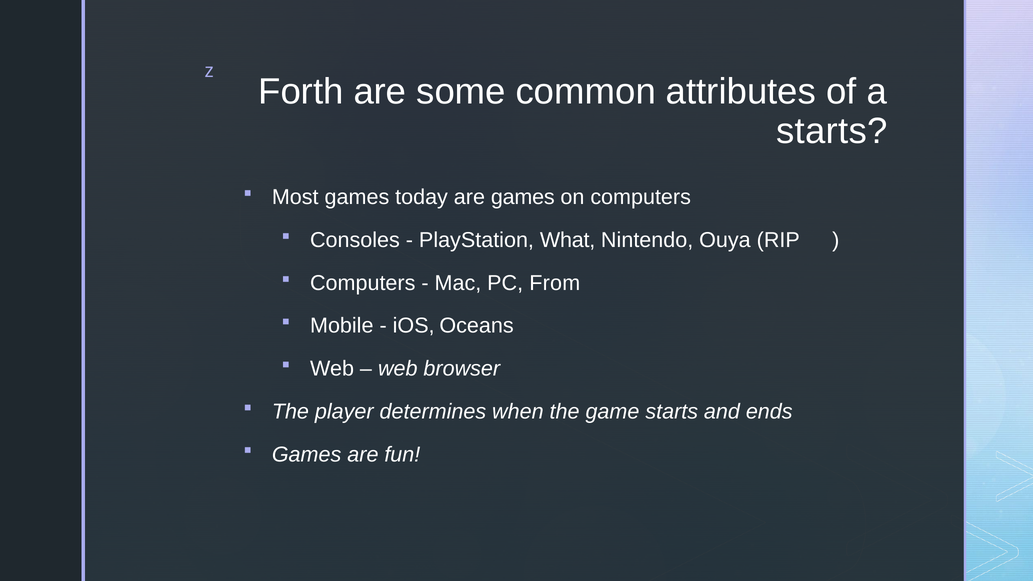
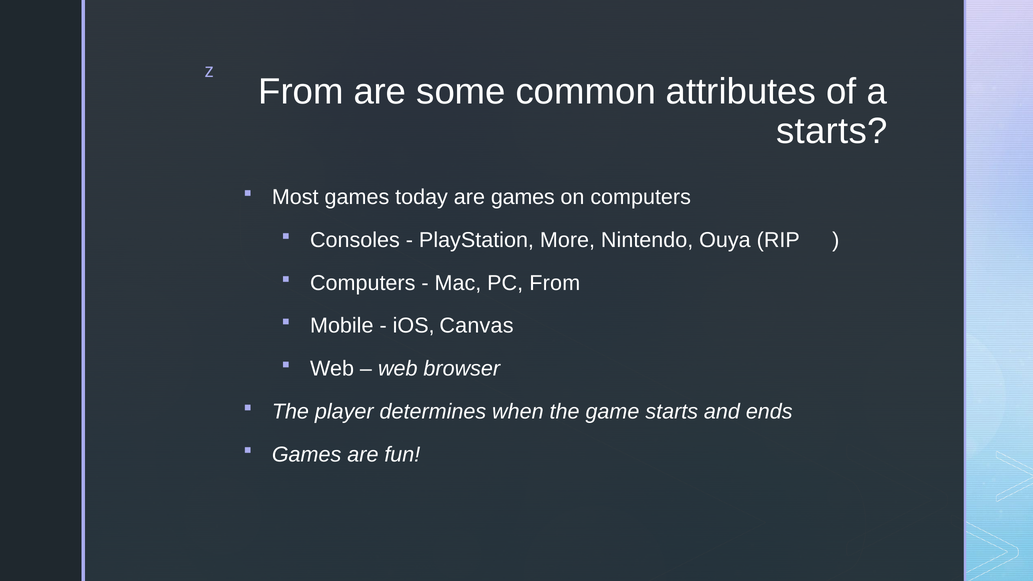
Forth at (301, 92): Forth -> From
What: What -> More
Oceans: Oceans -> Canvas
